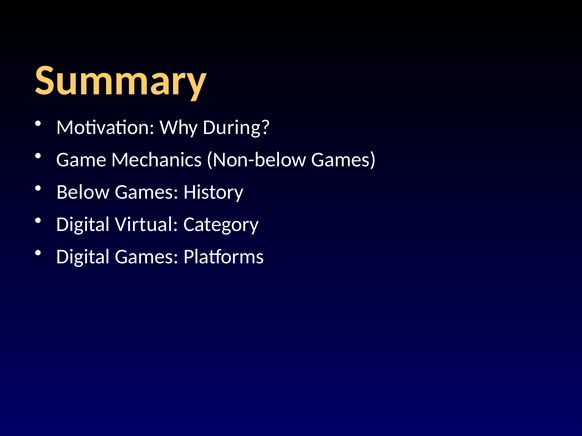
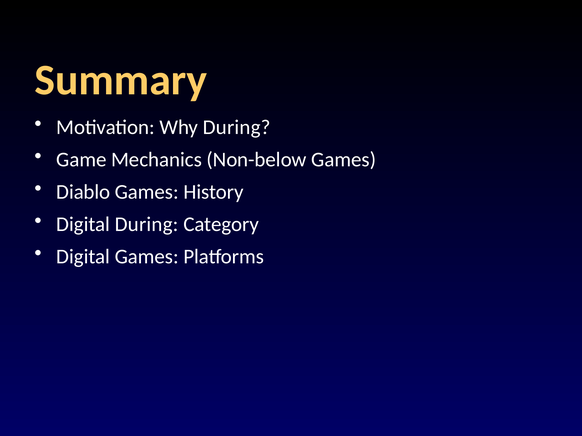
Below: Below -> Diablo
Digital Virtual: Virtual -> During
